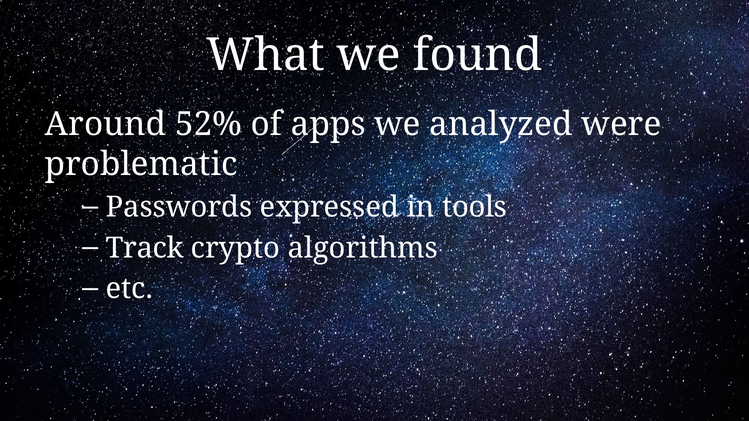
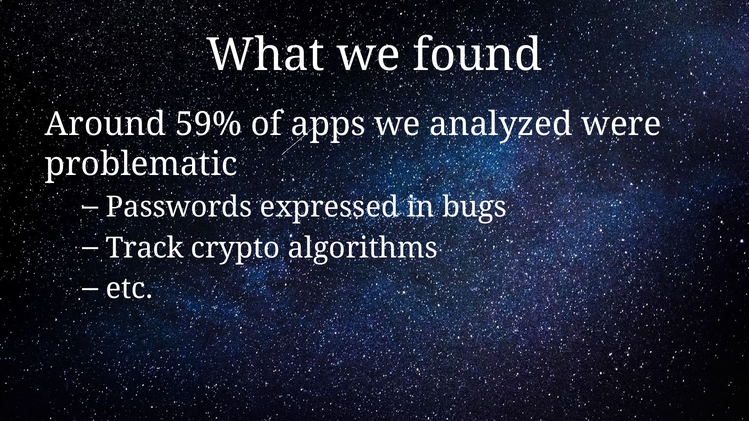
52%: 52% -> 59%
tools: tools -> bugs
